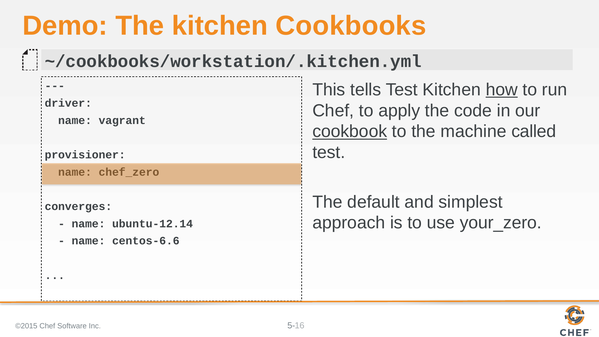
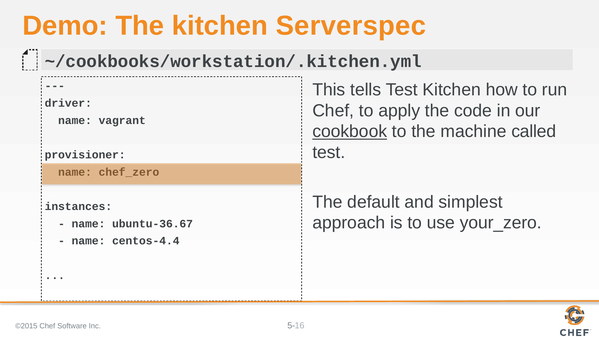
Cookbooks: Cookbooks -> Serverspec
how underline: present -> none
converges: converges -> instances
ubuntu-12.14: ubuntu-12.14 -> ubuntu-36.67
centos-6.6: centos-6.6 -> centos-4.4
